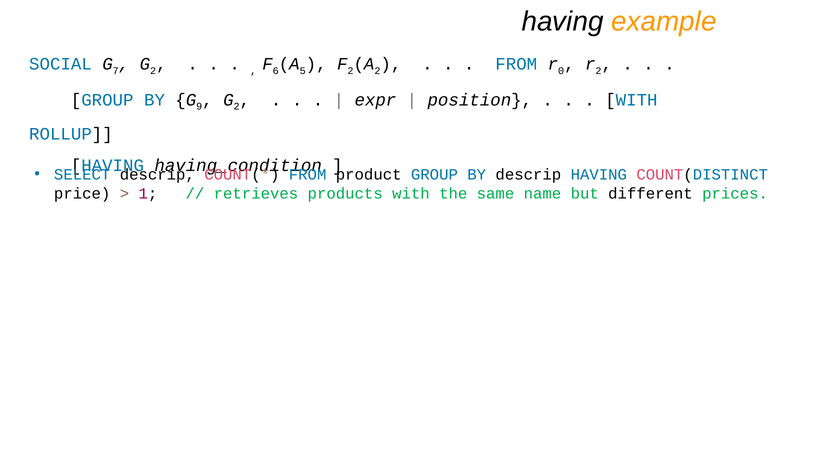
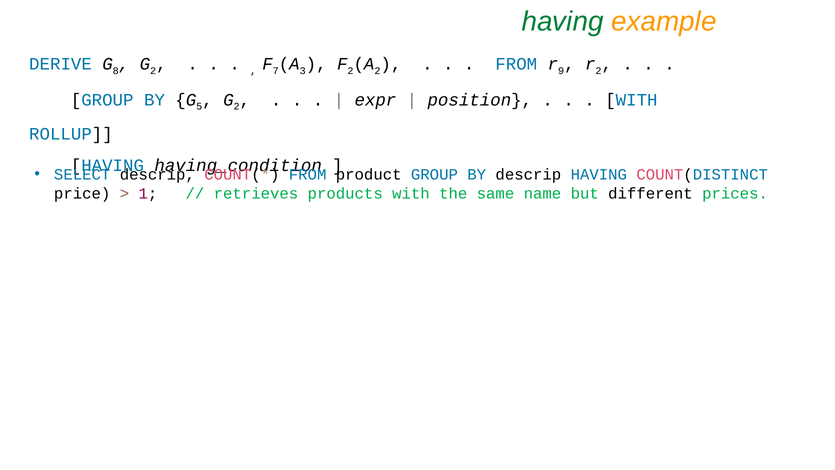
having at (563, 22) colour: black -> green
SOCIAL: SOCIAL -> DERIVE
7: 7 -> 8
6: 6 -> 7
5: 5 -> 3
0: 0 -> 9
9: 9 -> 5
